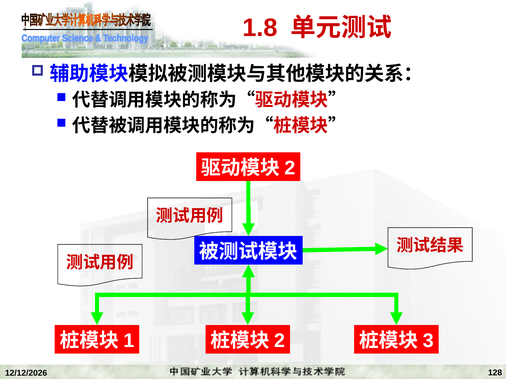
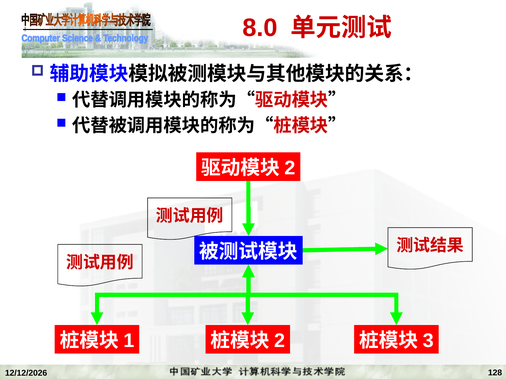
1.8: 1.8 -> 8.0
